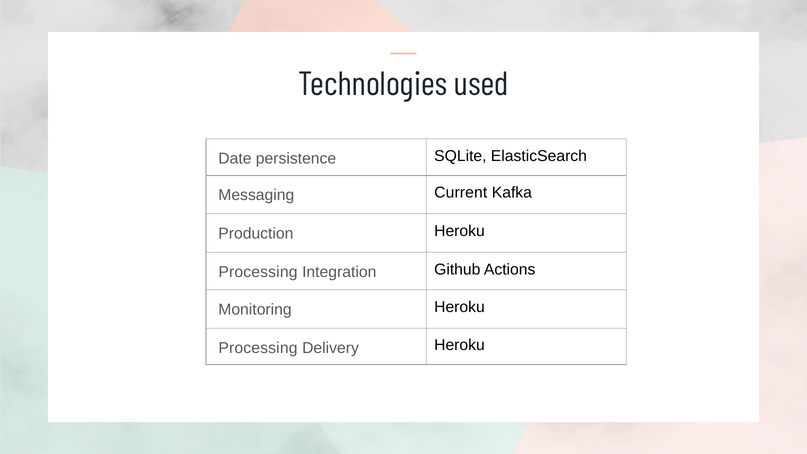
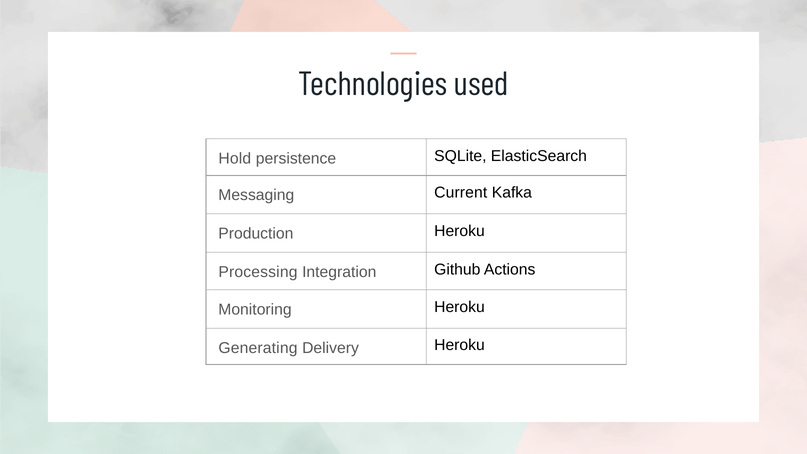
Date: Date -> Hold
Processing at (258, 348): Processing -> Generating
